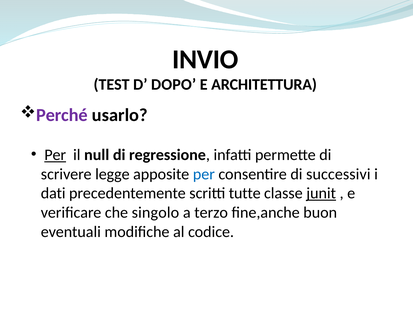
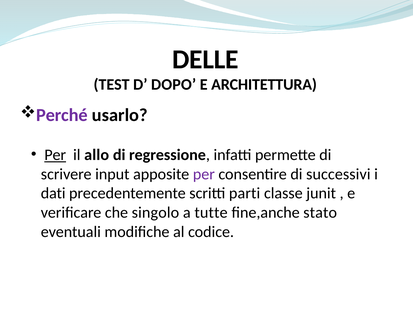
INVIO: INVIO -> DELLE
null: null -> allo
legge: legge -> input
per at (204, 174) colour: blue -> purple
tutte: tutte -> parti
junit underline: present -> none
terzo: terzo -> tutte
buon: buon -> stato
